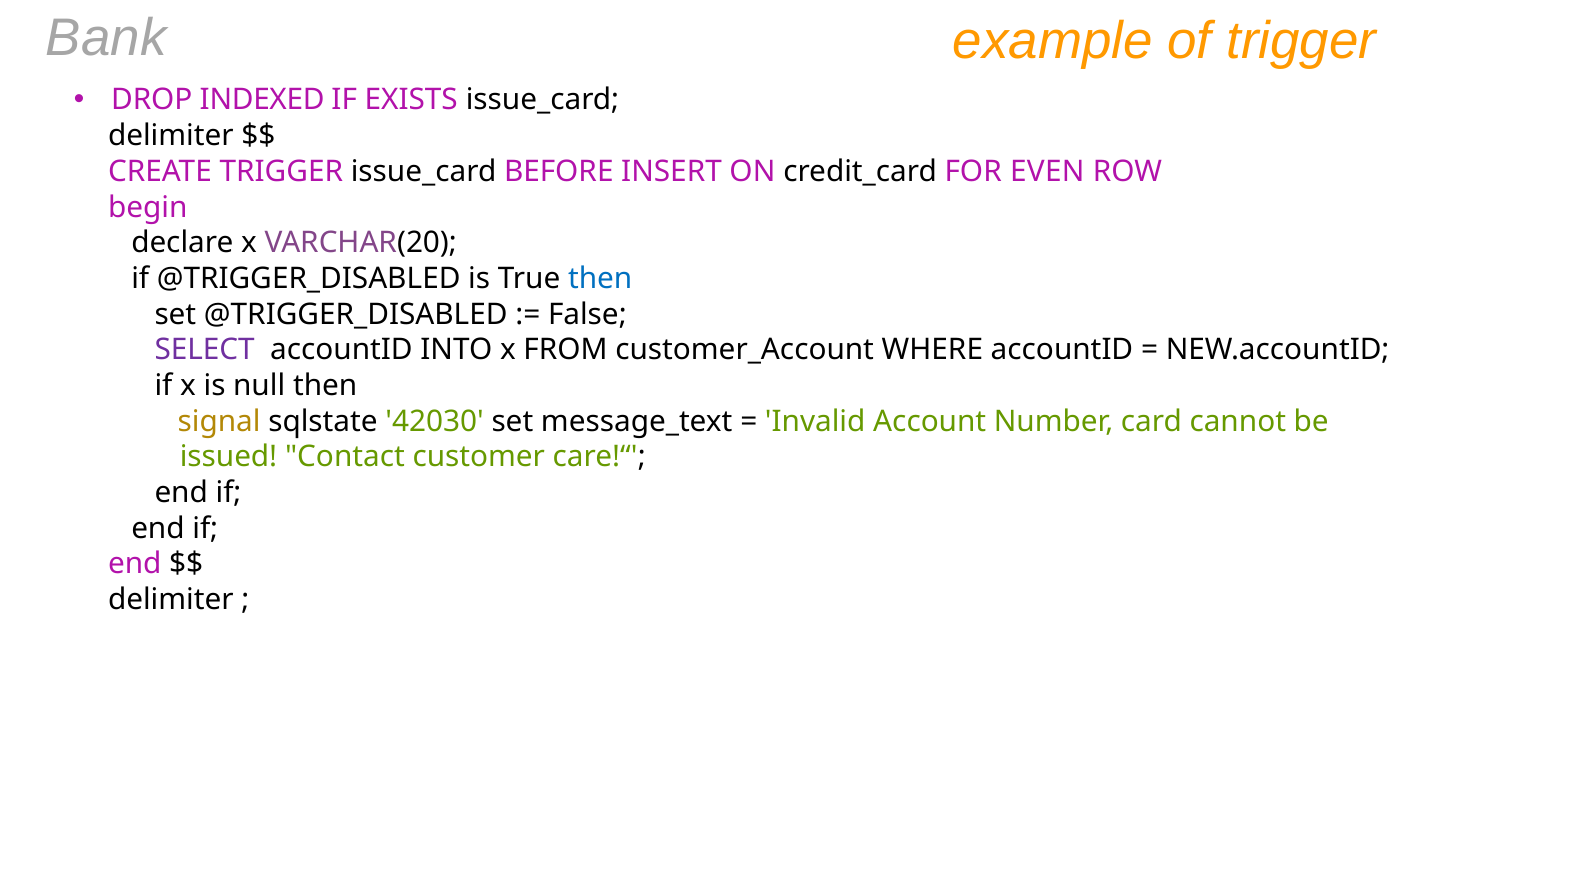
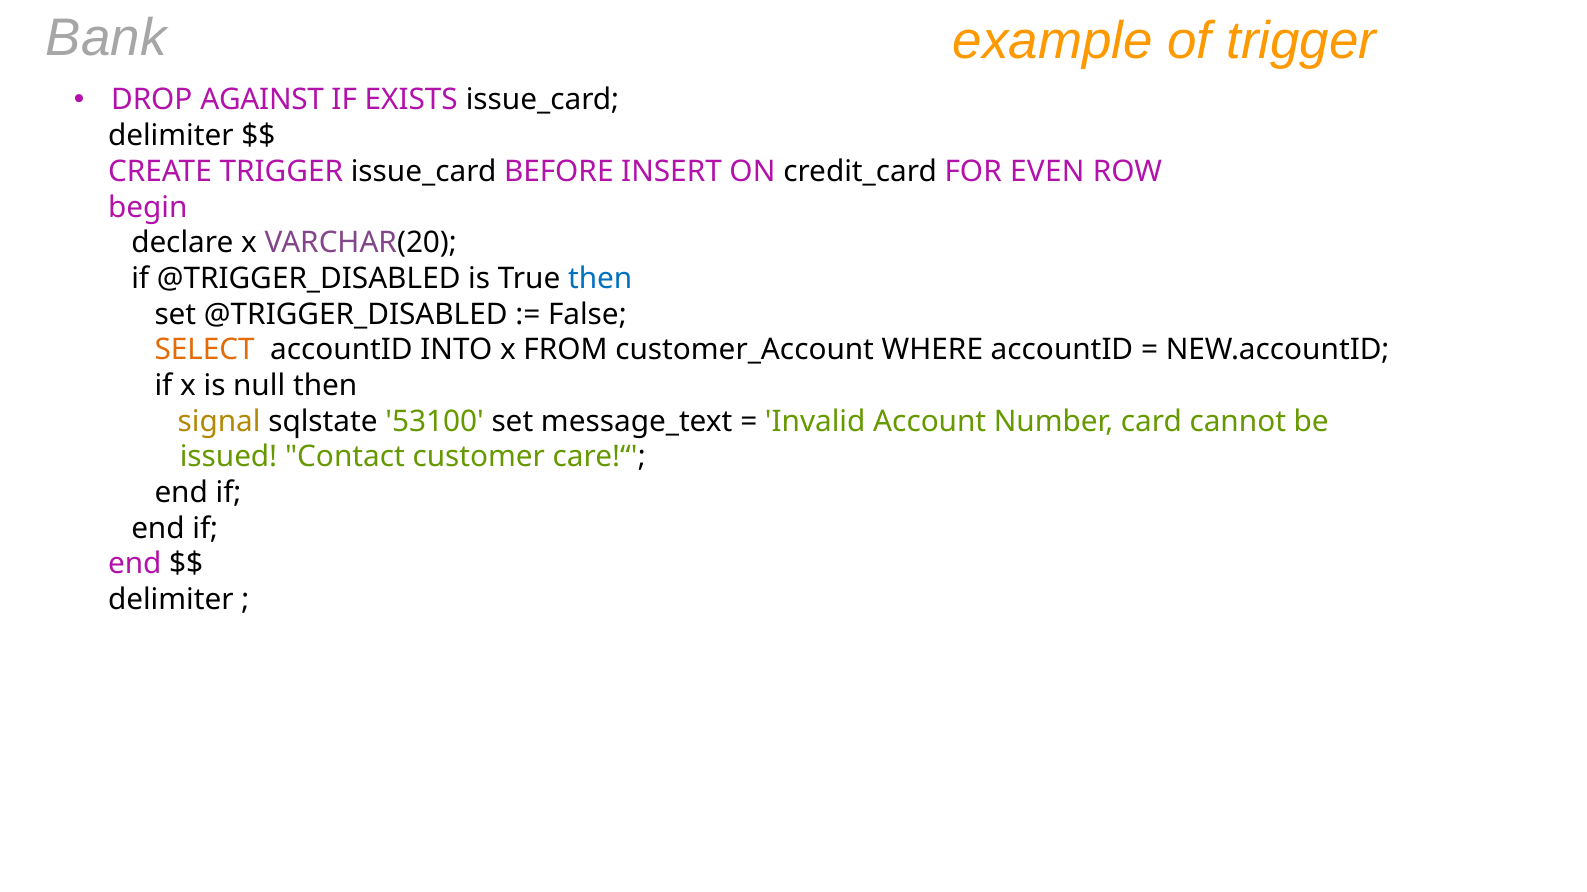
INDEXED: INDEXED -> AGAINST
SELECT colour: purple -> orange
42030: 42030 -> 53100
